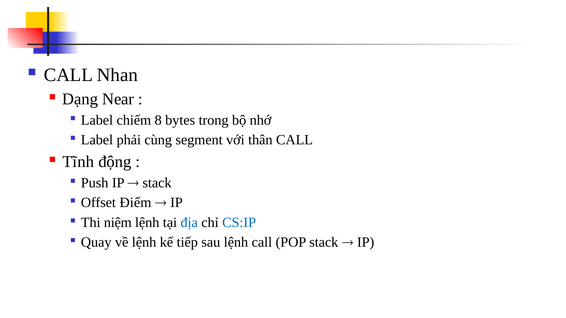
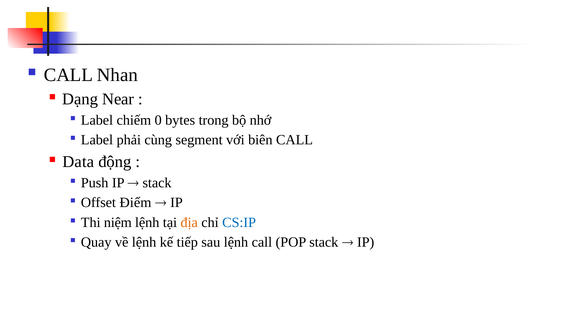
8: 8 -> 0
thân: thân -> biên
Tĩnh: Tĩnh -> Data
địa colour: blue -> orange
